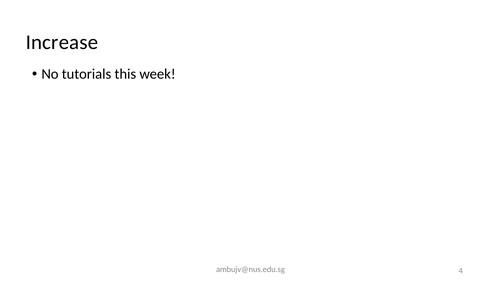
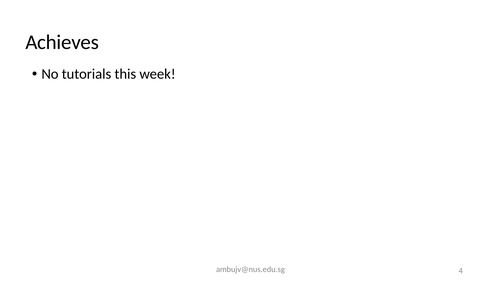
Increase: Increase -> Achieves
